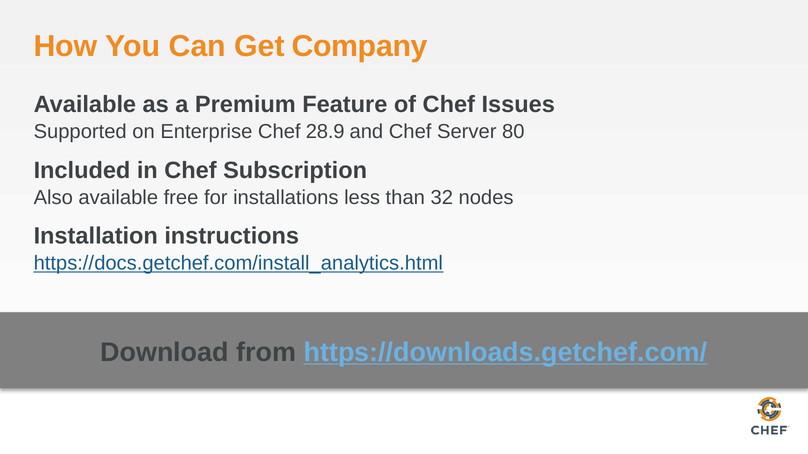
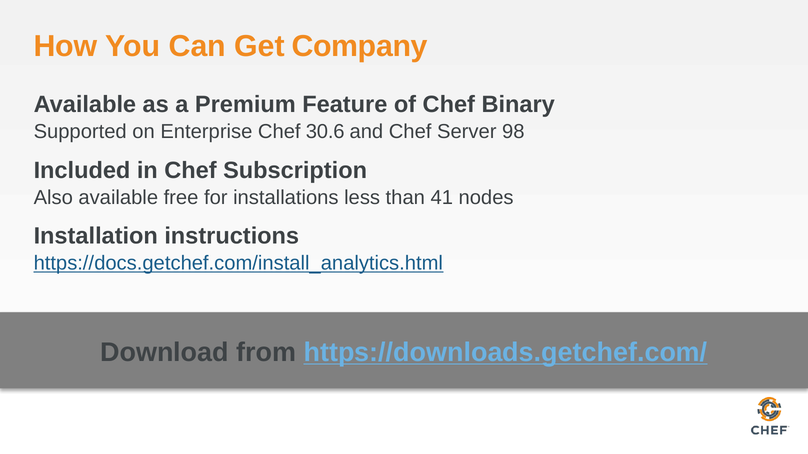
Issues: Issues -> Binary
28.9: 28.9 -> 30.6
80: 80 -> 98
32: 32 -> 41
